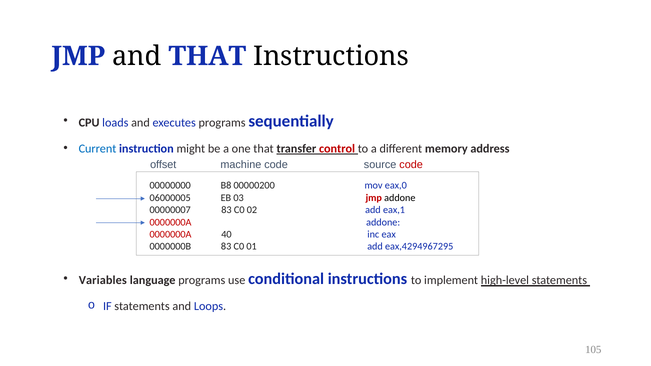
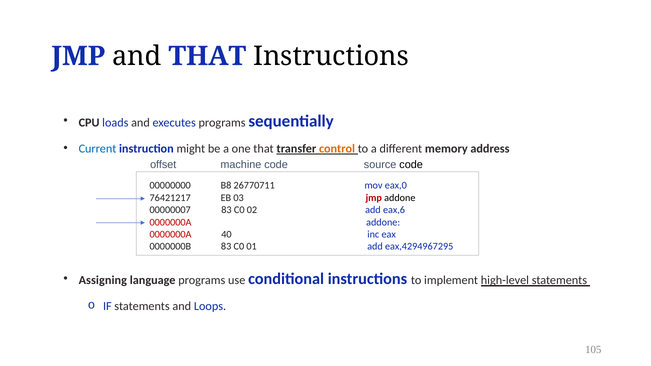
control colour: red -> orange
code at (411, 165) colour: red -> black
00000200: 00000200 -> 26770711
06000005: 06000005 -> 76421217
eax,1: eax,1 -> eax,6
Variables: Variables -> Assigning
